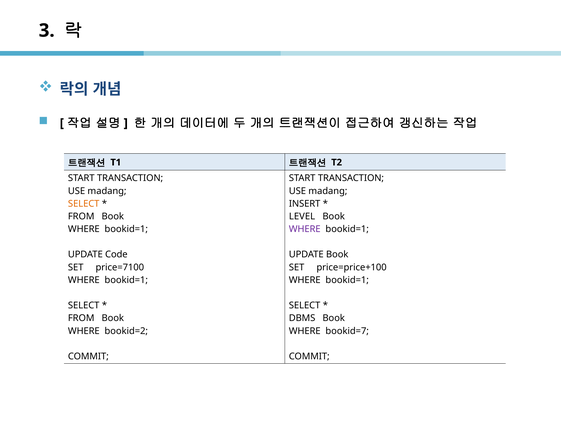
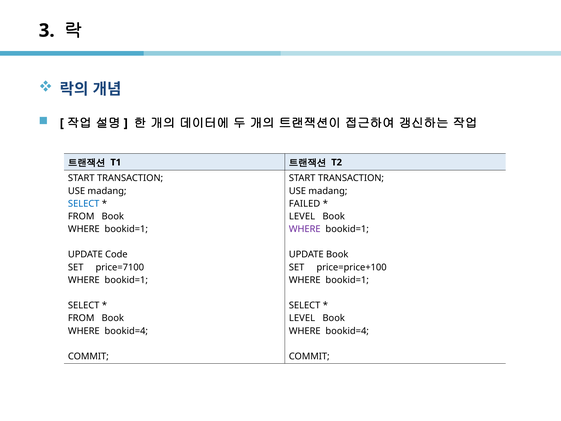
SELECT at (84, 204) colour: orange -> blue
INSERT: INSERT -> FAILED
DBMS at (302, 318): DBMS -> LEVEL
bookid=2 at (126, 331): bookid=2 -> bookid=4
bookid=7 at (347, 331): bookid=7 -> bookid=4
